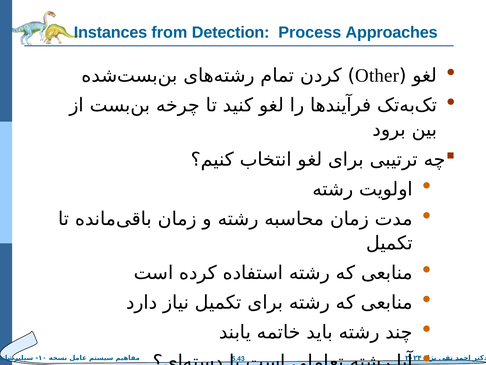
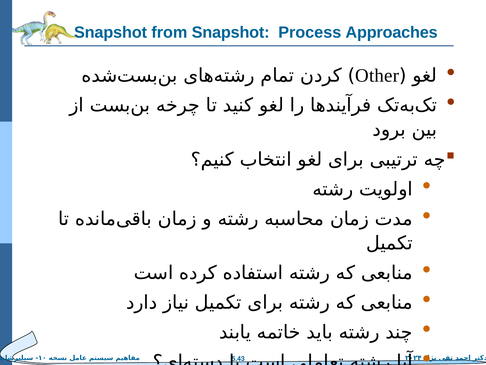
Instances at (111, 32): Instances -> Snapshot
from Detection: Detection -> Snapshot
